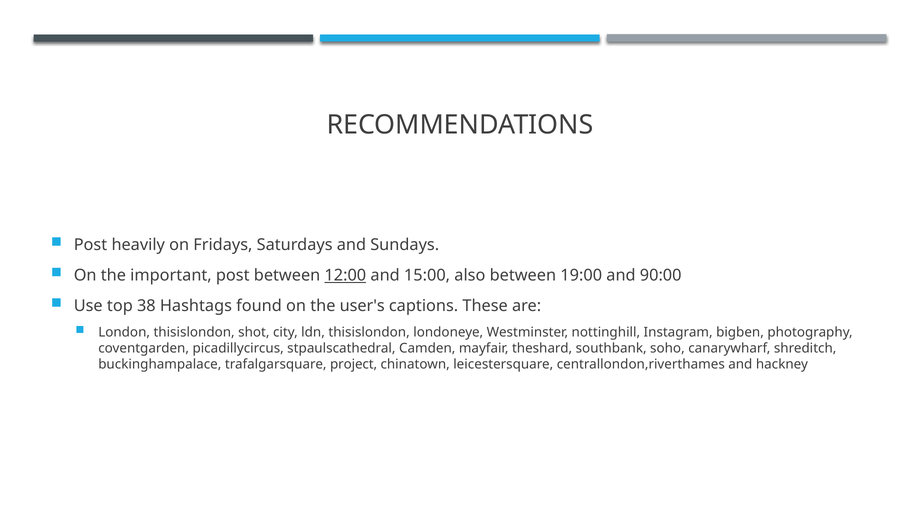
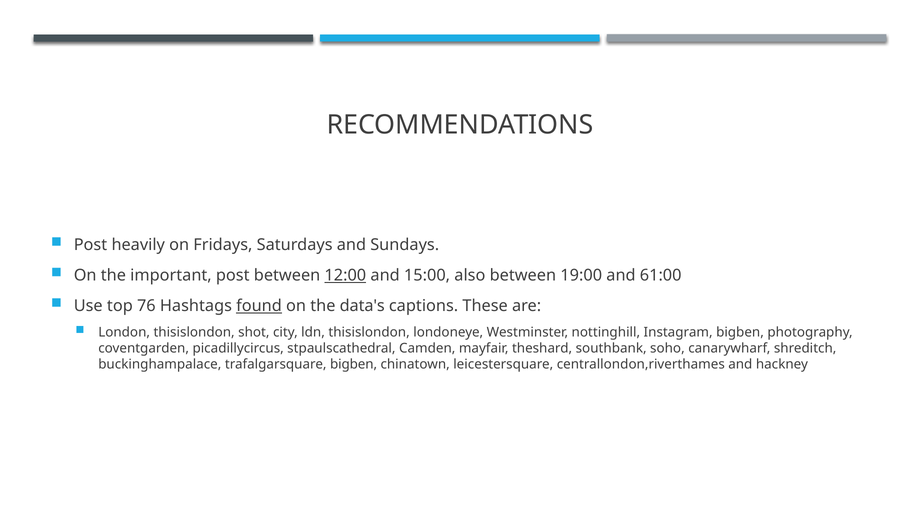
90:00: 90:00 -> 61:00
38: 38 -> 76
found underline: none -> present
user's: user's -> data's
trafalgarsquare project: project -> bigben
